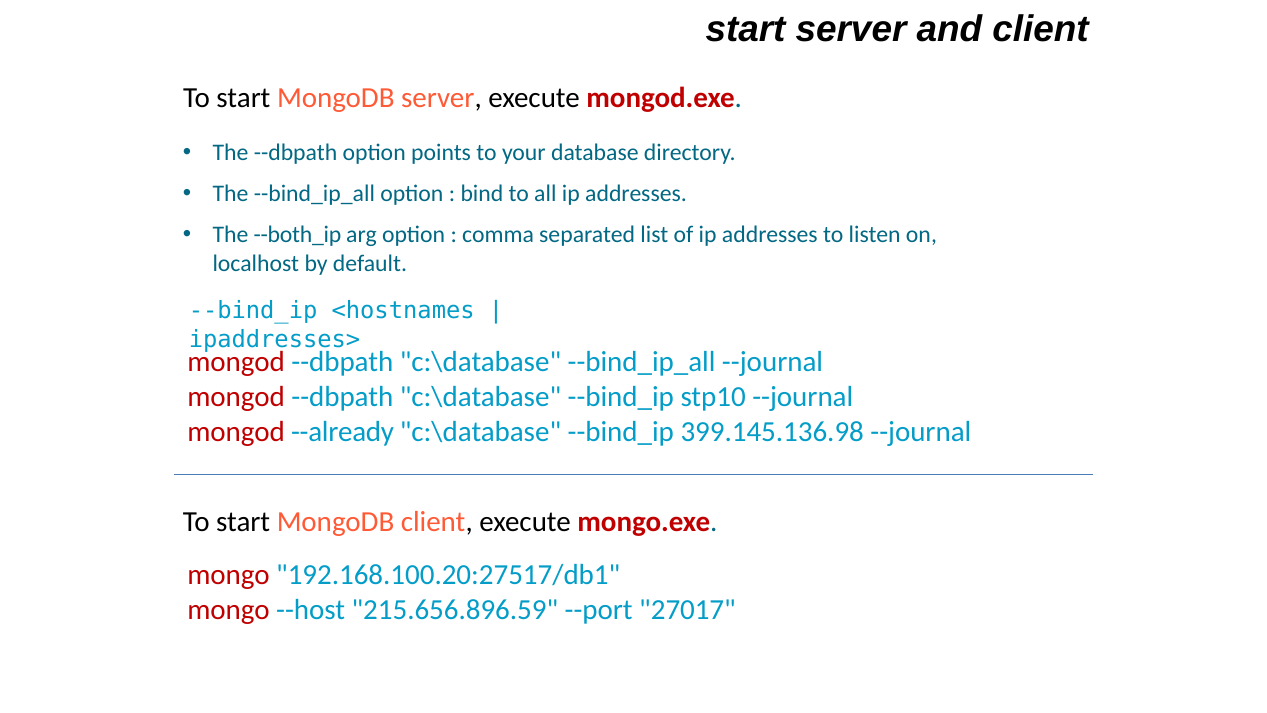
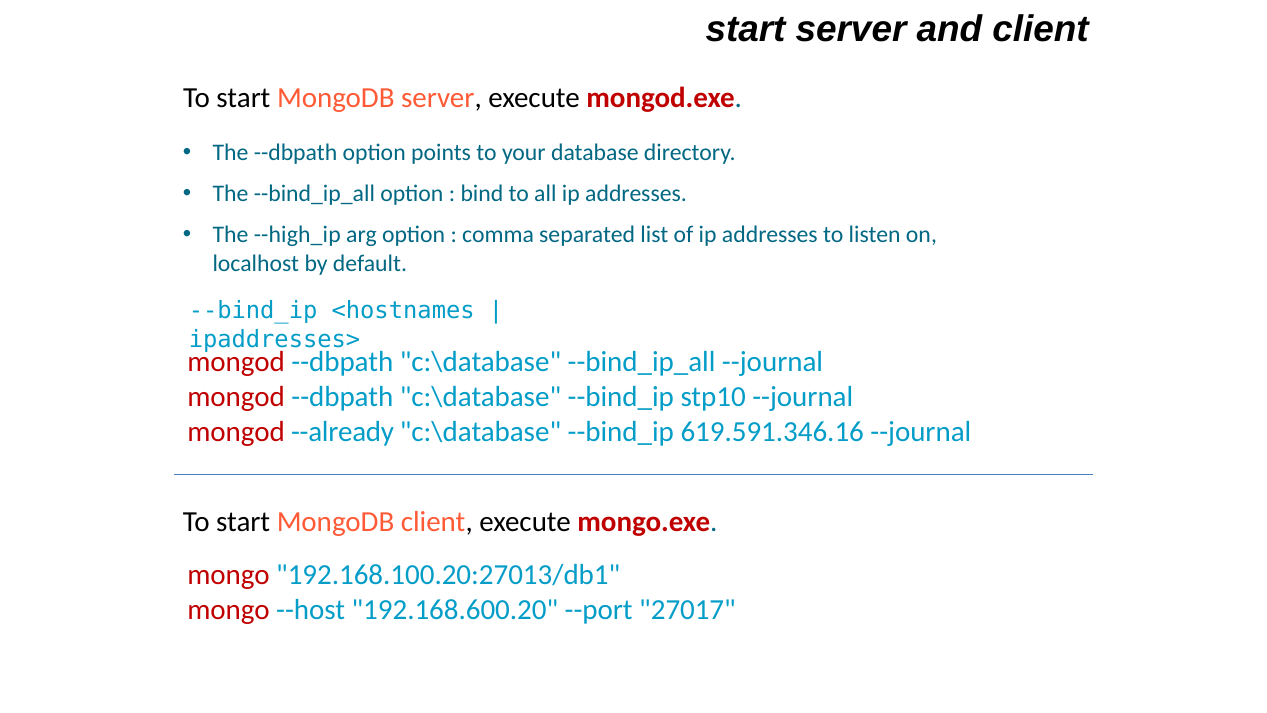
--both_ip: --both_ip -> --high_ip
399.145.136.98: 399.145.136.98 -> 619.591.346.16
192.168.100.20:27517/db1: 192.168.100.20:27517/db1 -> 192.168.100.20:27013/db1
215.656.896.59: 215.656.896.59 -> 192.168.600.20
